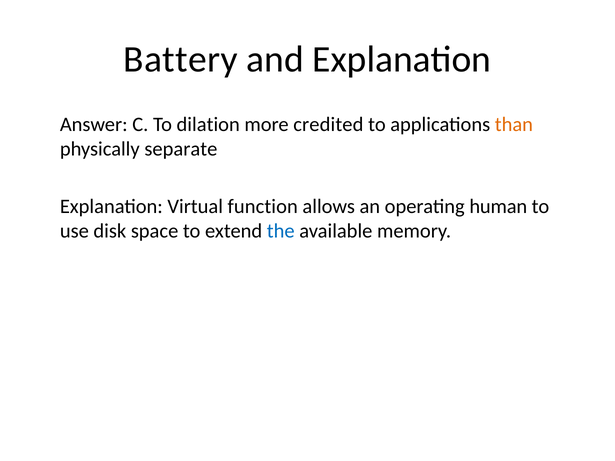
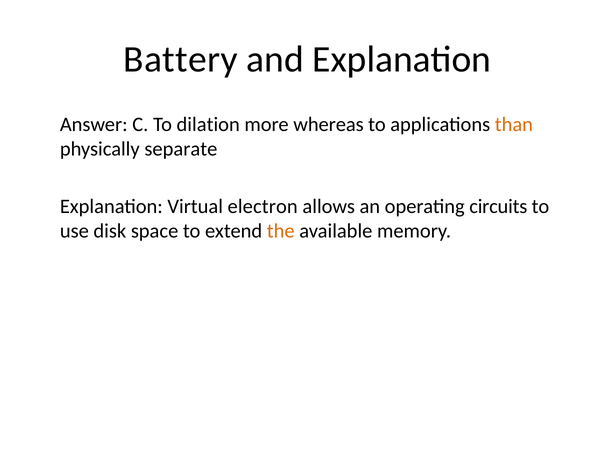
credited: credited -> whereas
function: function -> electron
human: human -> circuits
the colour: blue -> orange
